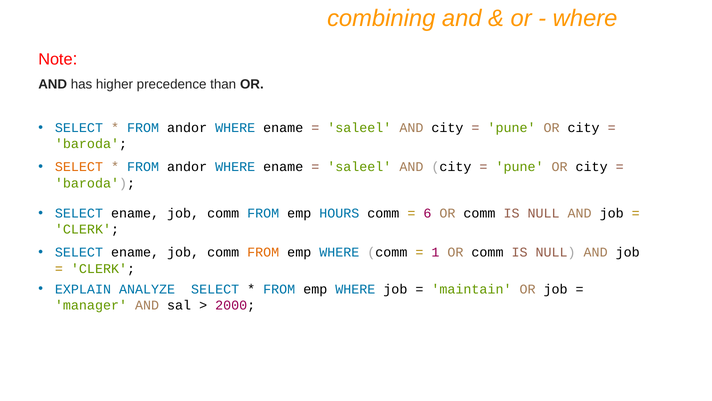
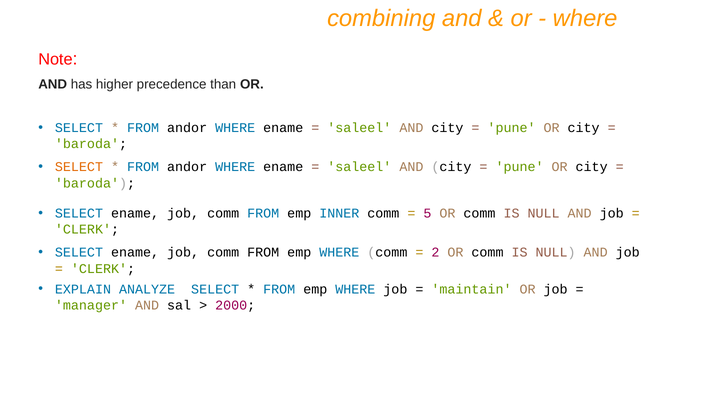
HOURS: HOURS -> INNER
6: 6 -> 5
FROM at (263, 252) colour: orange -> black
1: 1 -> 2
